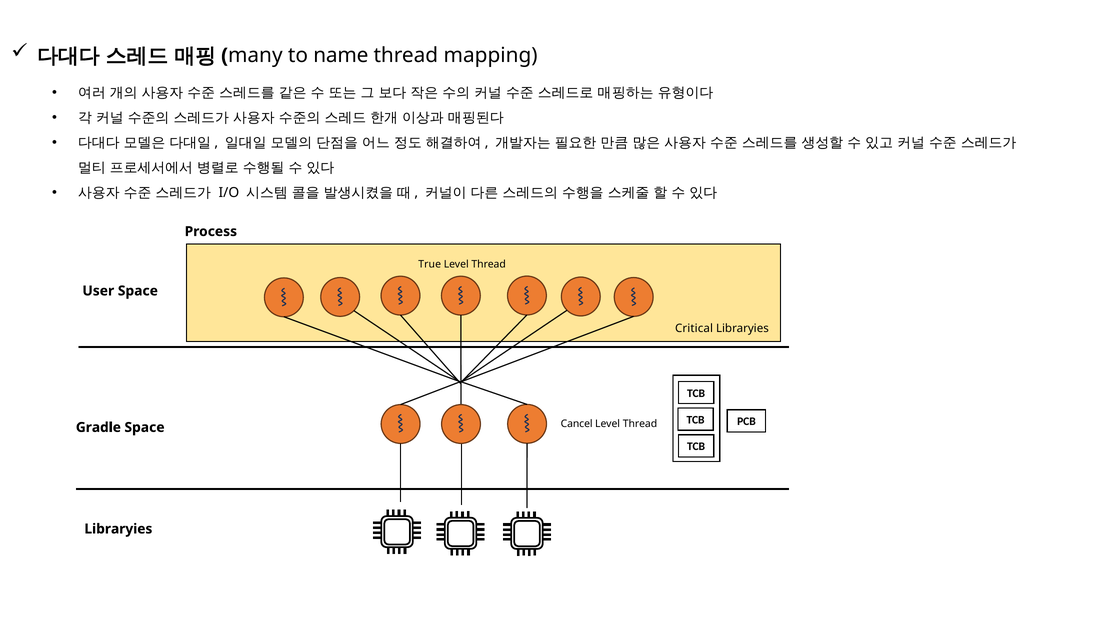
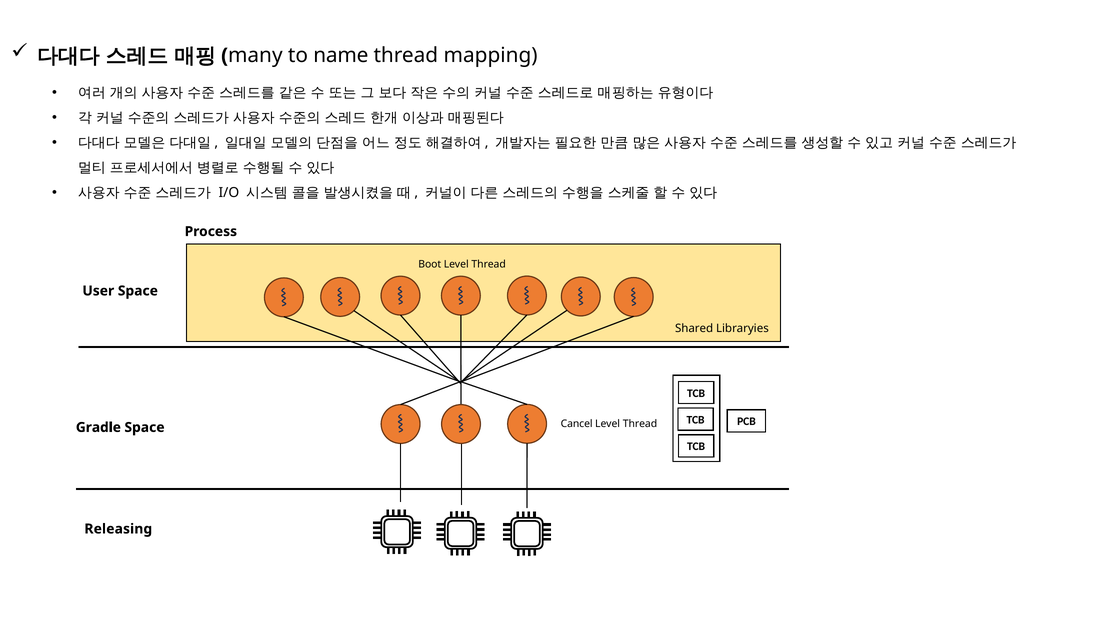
True: True -> Boot
Critical: Critical -> Shared
Libraryies at (118, 529): Libraryies -> Releasing
